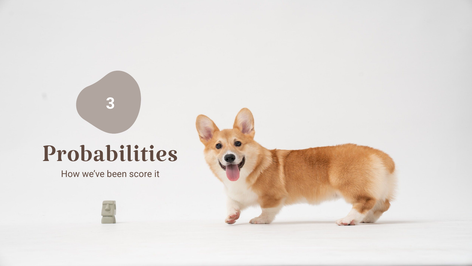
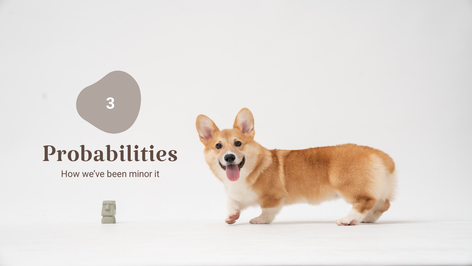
score: score -> minor
